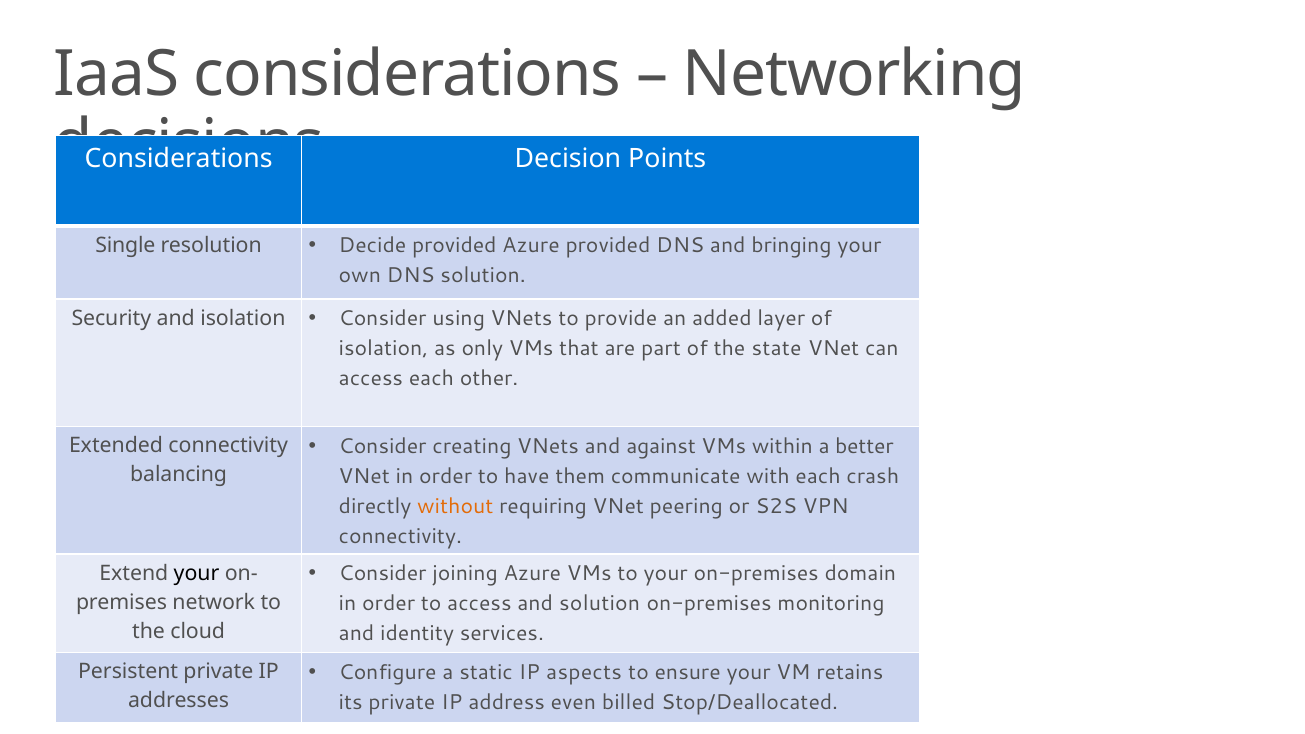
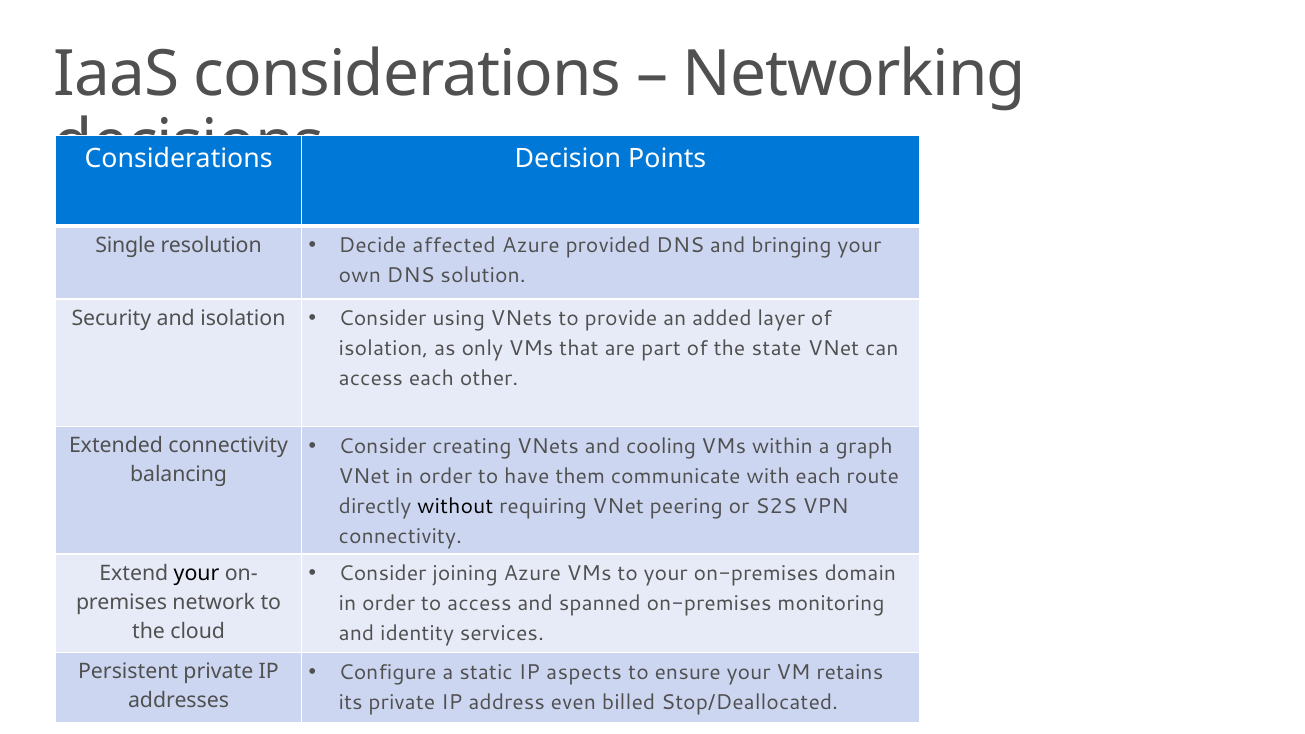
Decide provided: provided -> affected
against: against -> cooling
better: better -> graph
crash: crash -> route
without colour: orange -> black
and solution: solution -> spanned
